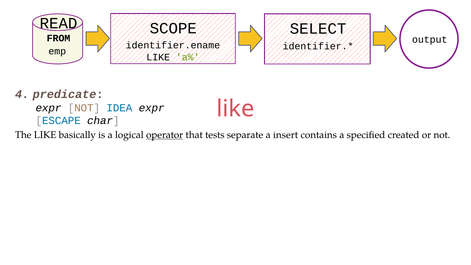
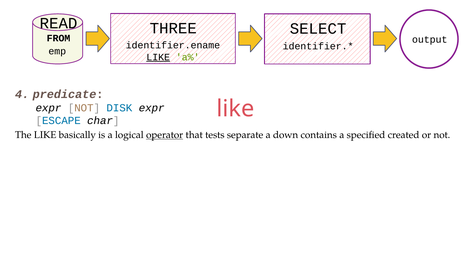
SCOPE: SCOPE -> THREE
LIKE at (158, 57) underline: none -> present
IDEA: IDEA -> DISK
insert: insert -> down
